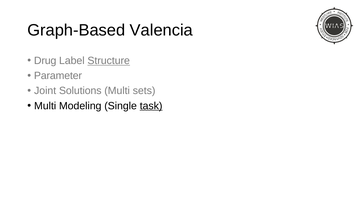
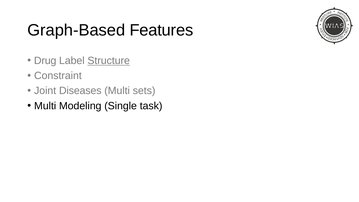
Valencia: Valencia -> Features
Parameter: Parameter -> Constraint
Solutions: Solutions -> Diseases
task underline: present -> none
